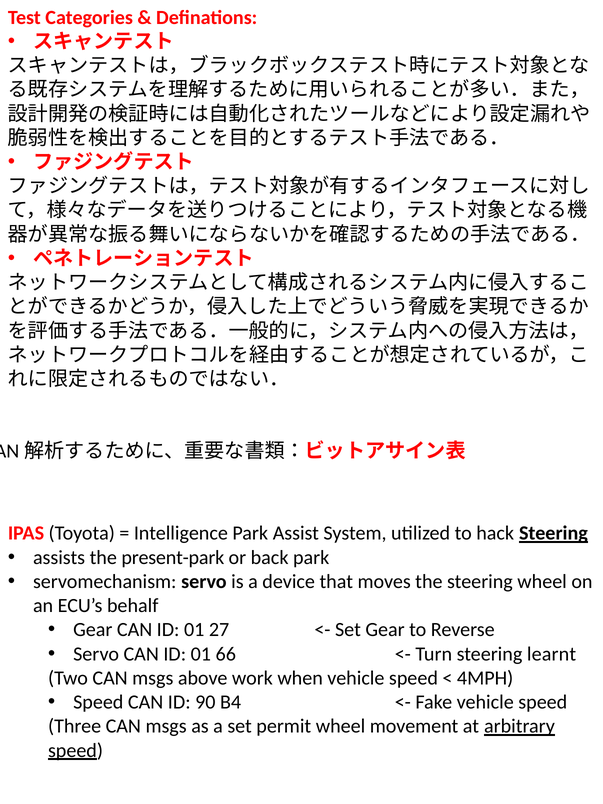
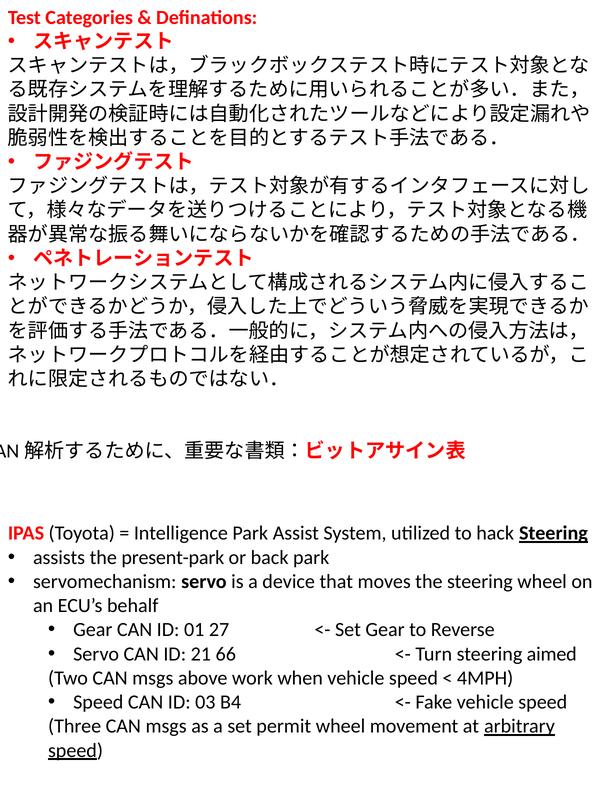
Servo CAN ID 01: 01 -> 21
learnt: learnt -> aimed
90: 90 -> 03
